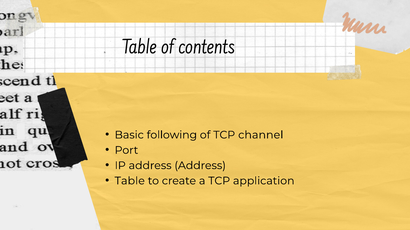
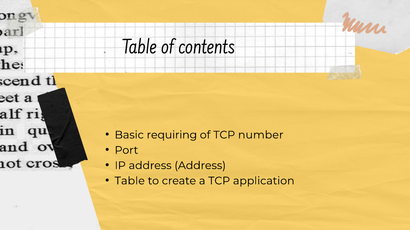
following: following -> requiring
channel: channel -> number
